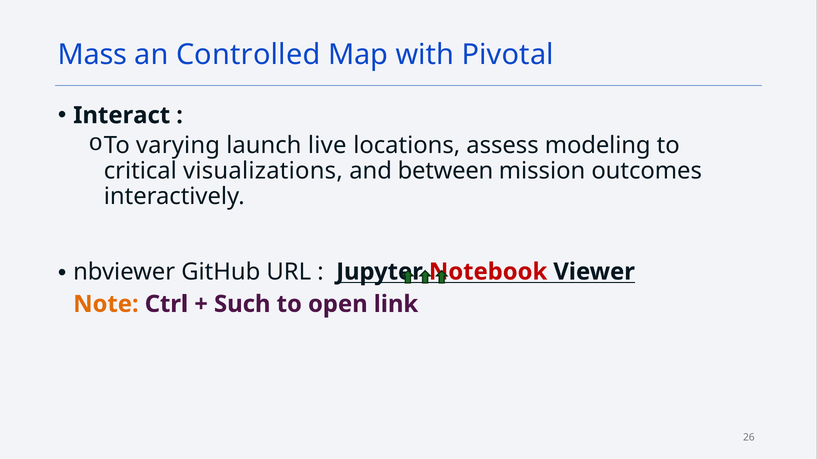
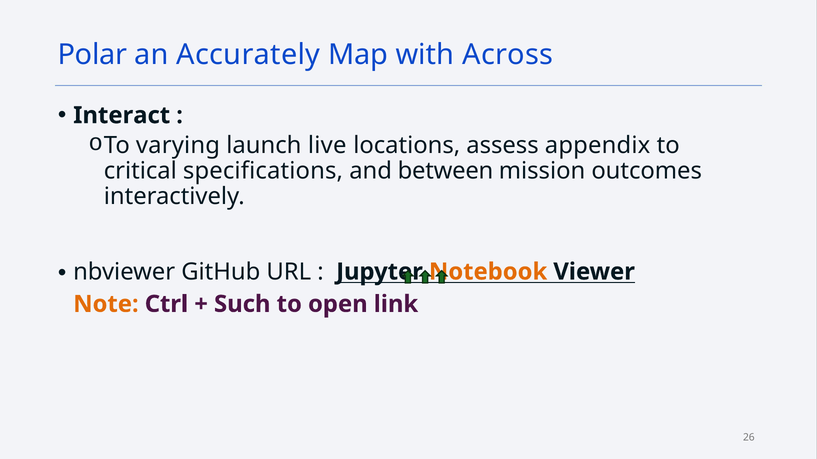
Mass: Mass -> Polar
Controlled: Controlled -> Accurately
Pivotal: Pivotal -> Across
modeling: modeling -> appendix
visualizations: visualizations -> specifications
Notebook colour: red -> orange
